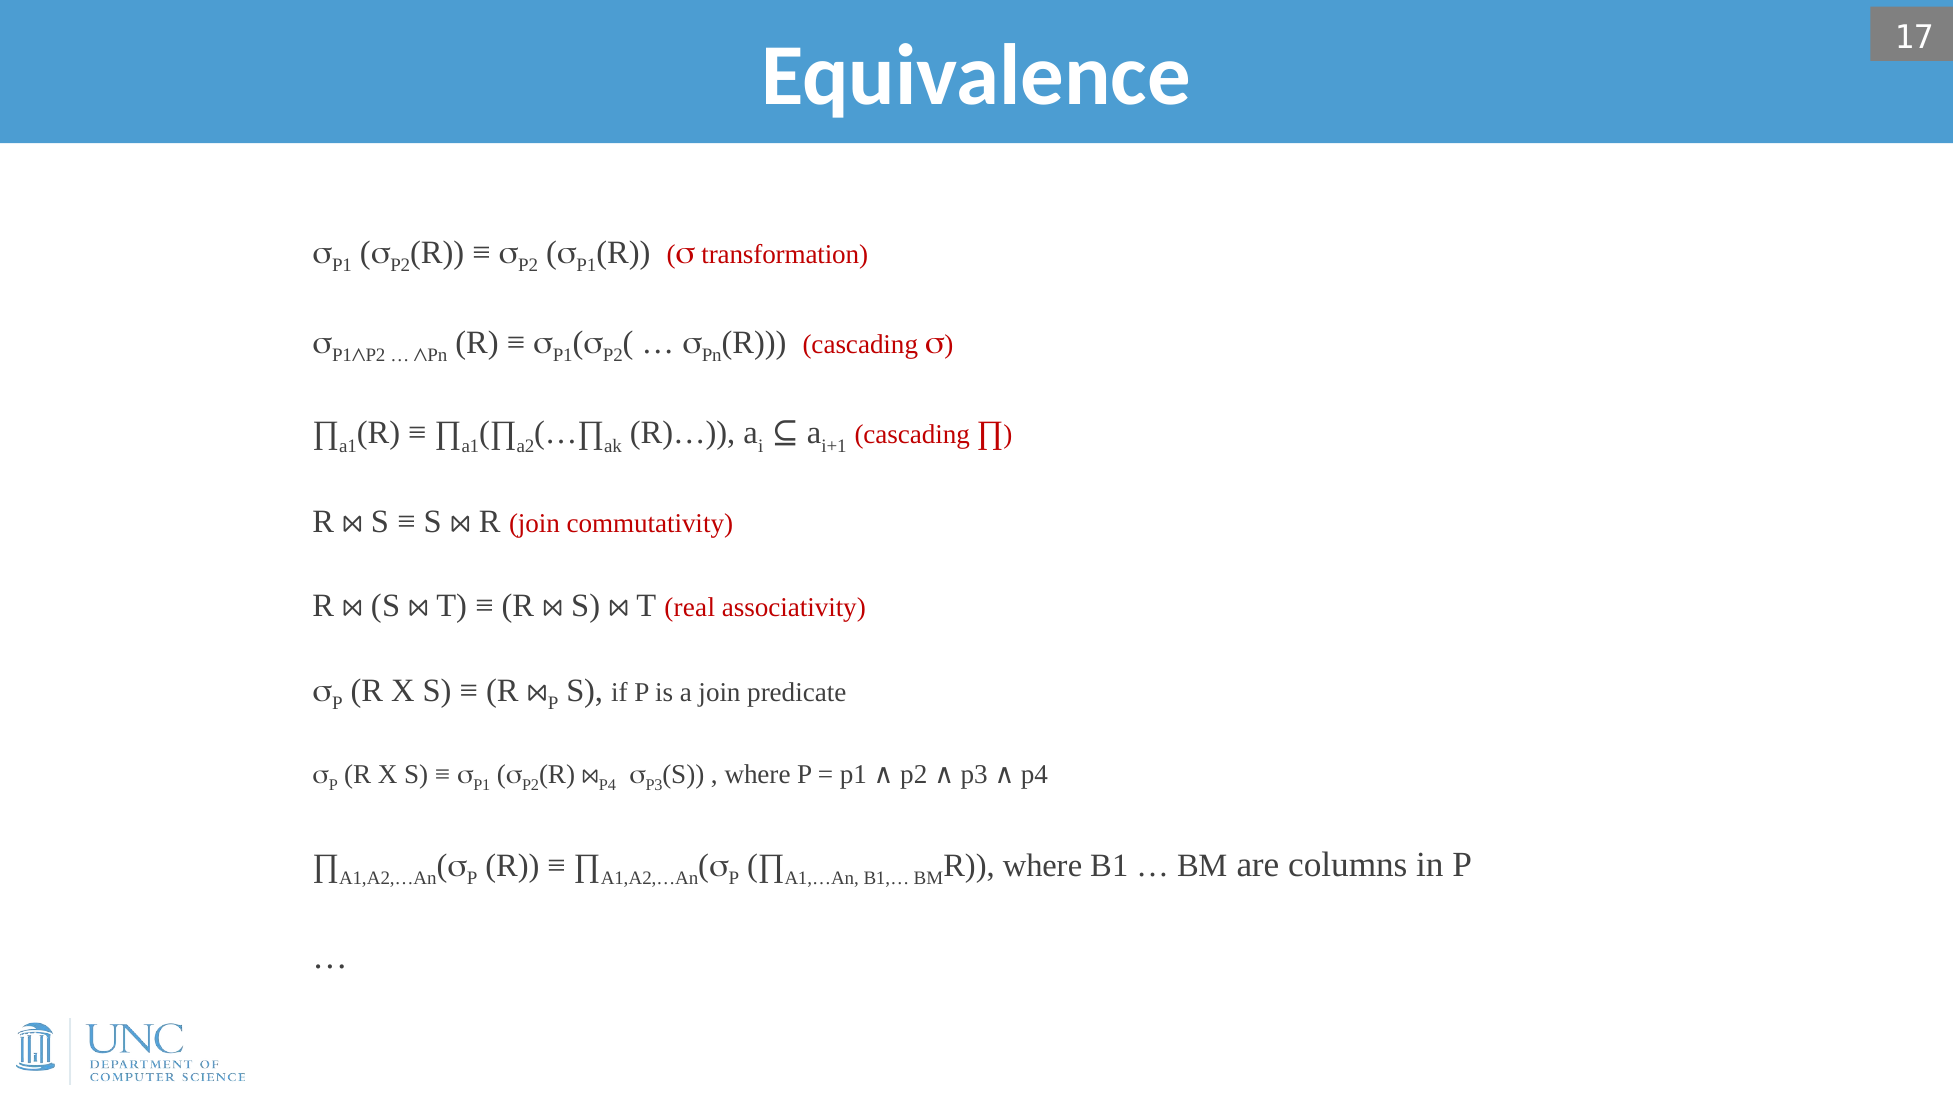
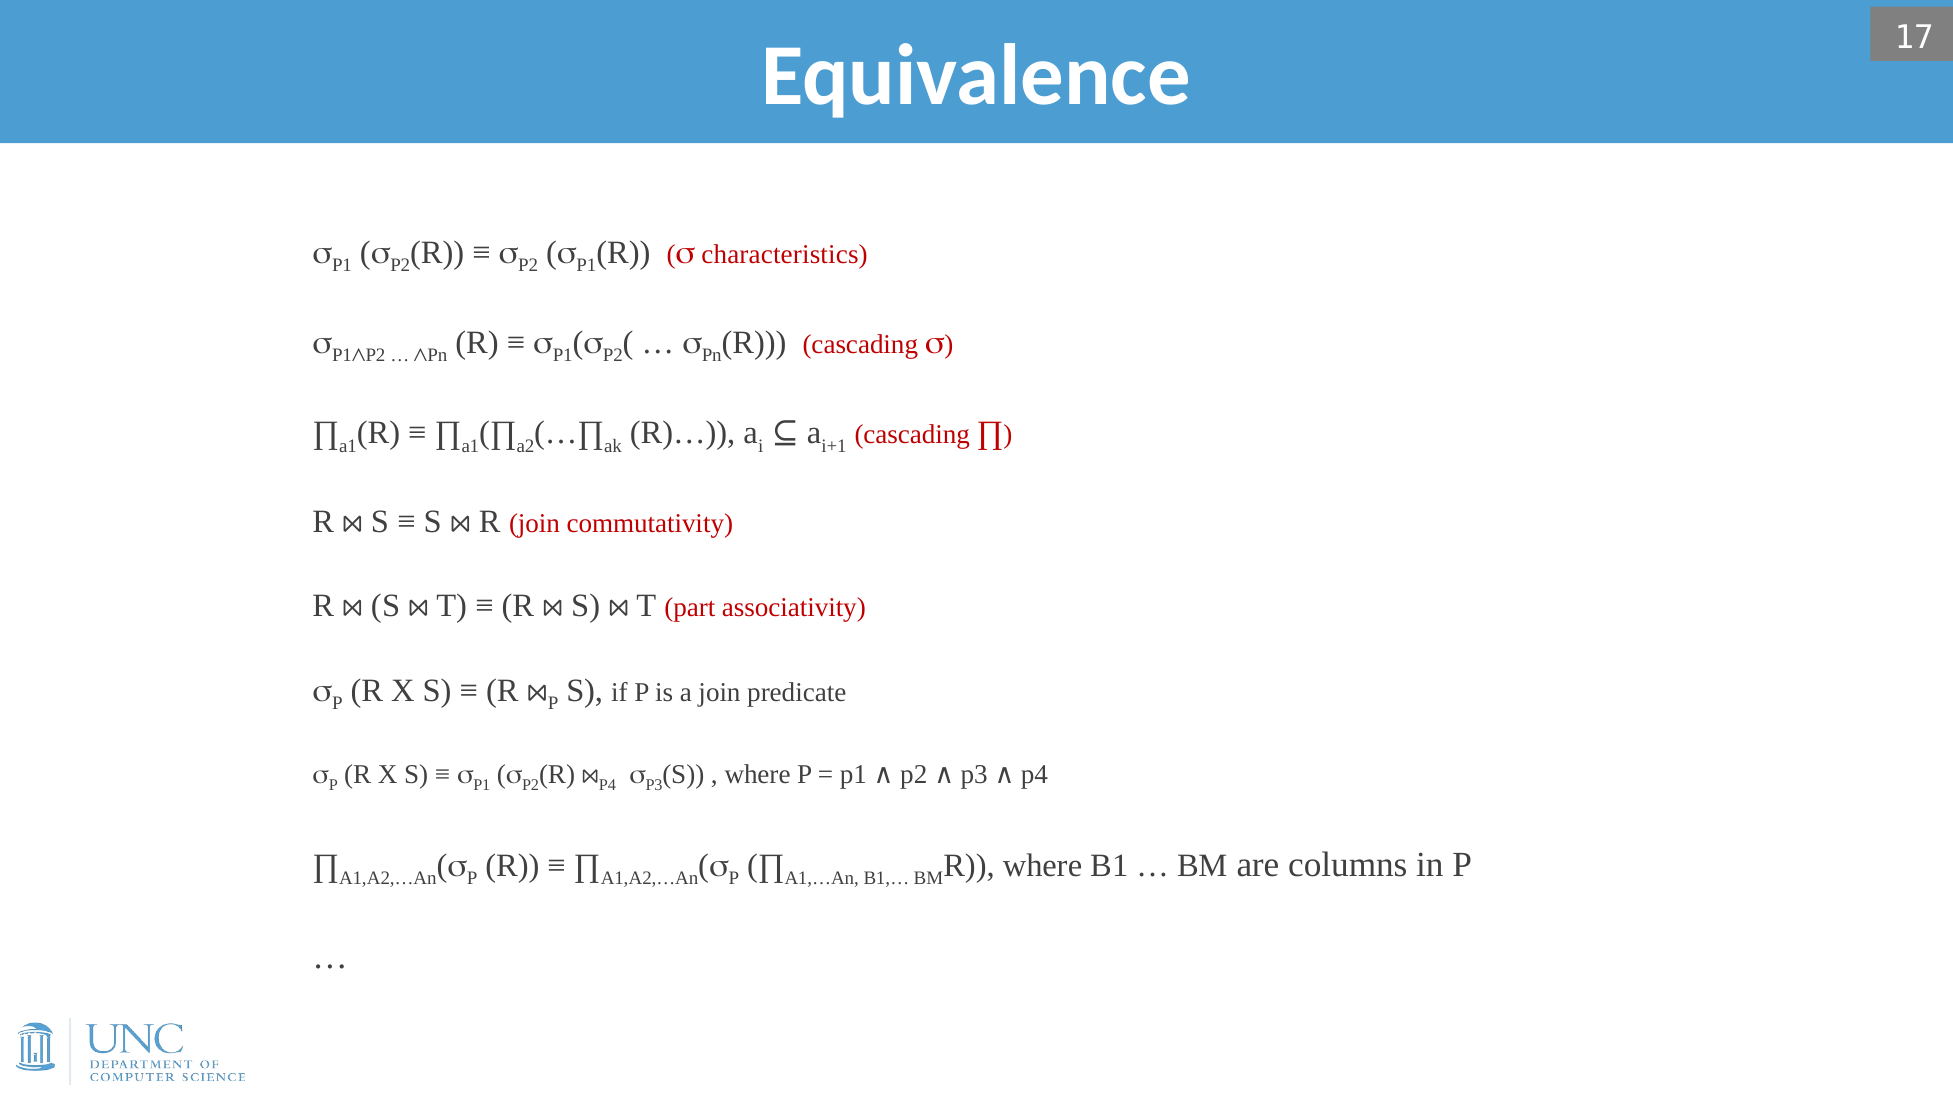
transformation: transformation -> characteristics
real: real -> part
